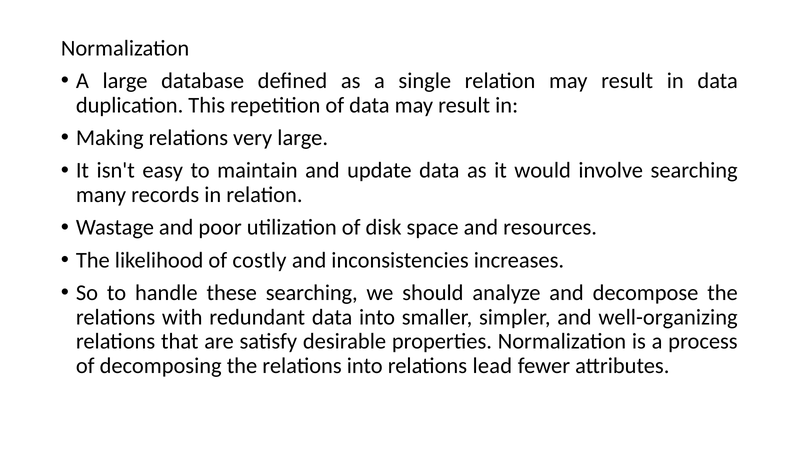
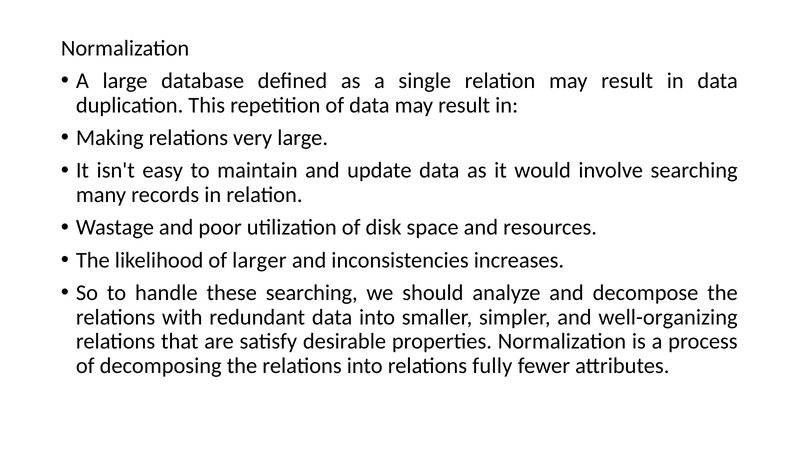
costly: costly -> larger
lead: lead -> fully
